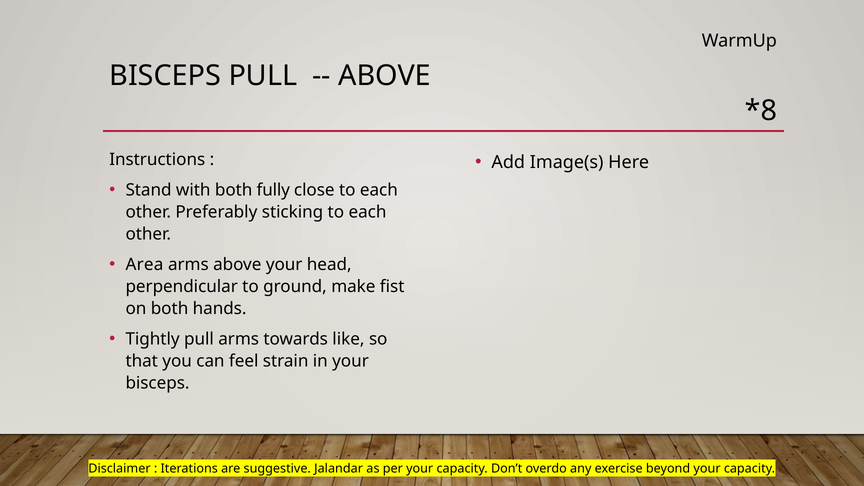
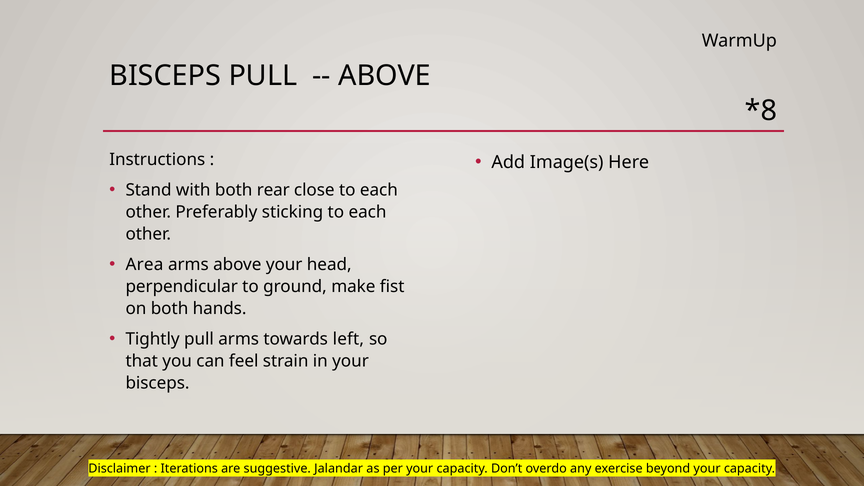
fully: fully -> rear
like: like -> left
